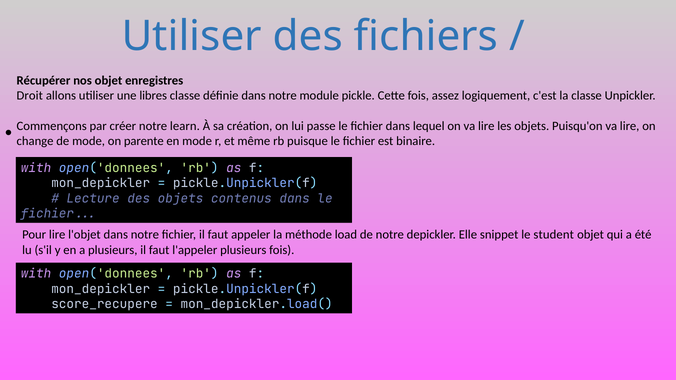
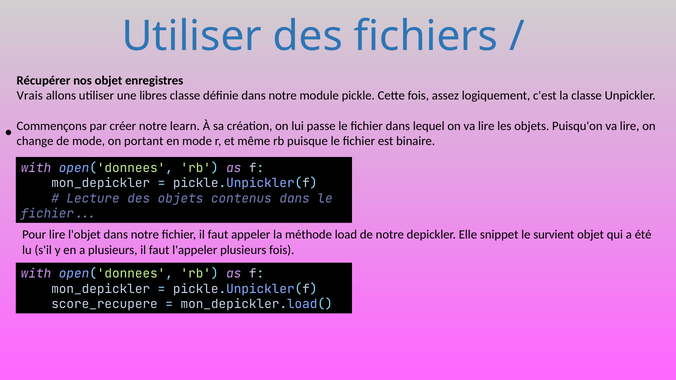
Droit: Droit -> Vrais
parente: parente -> portant
student: student -> survient
